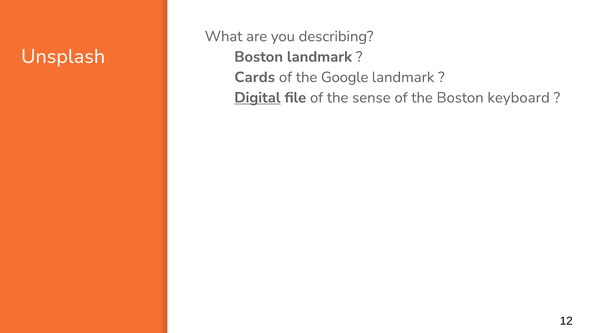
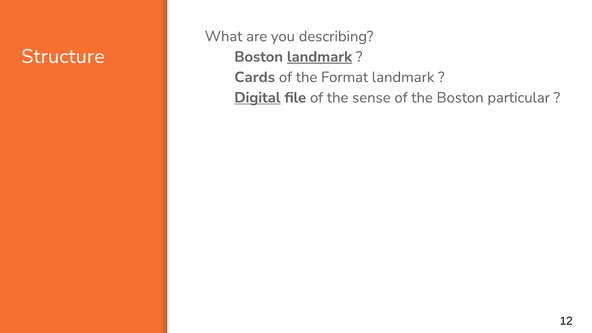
Unsplash: Unsplash -> Structure
landmark at (319, 57) underline: none -> present
Google: Google -> Format
keyboard: keyboard -> particular
